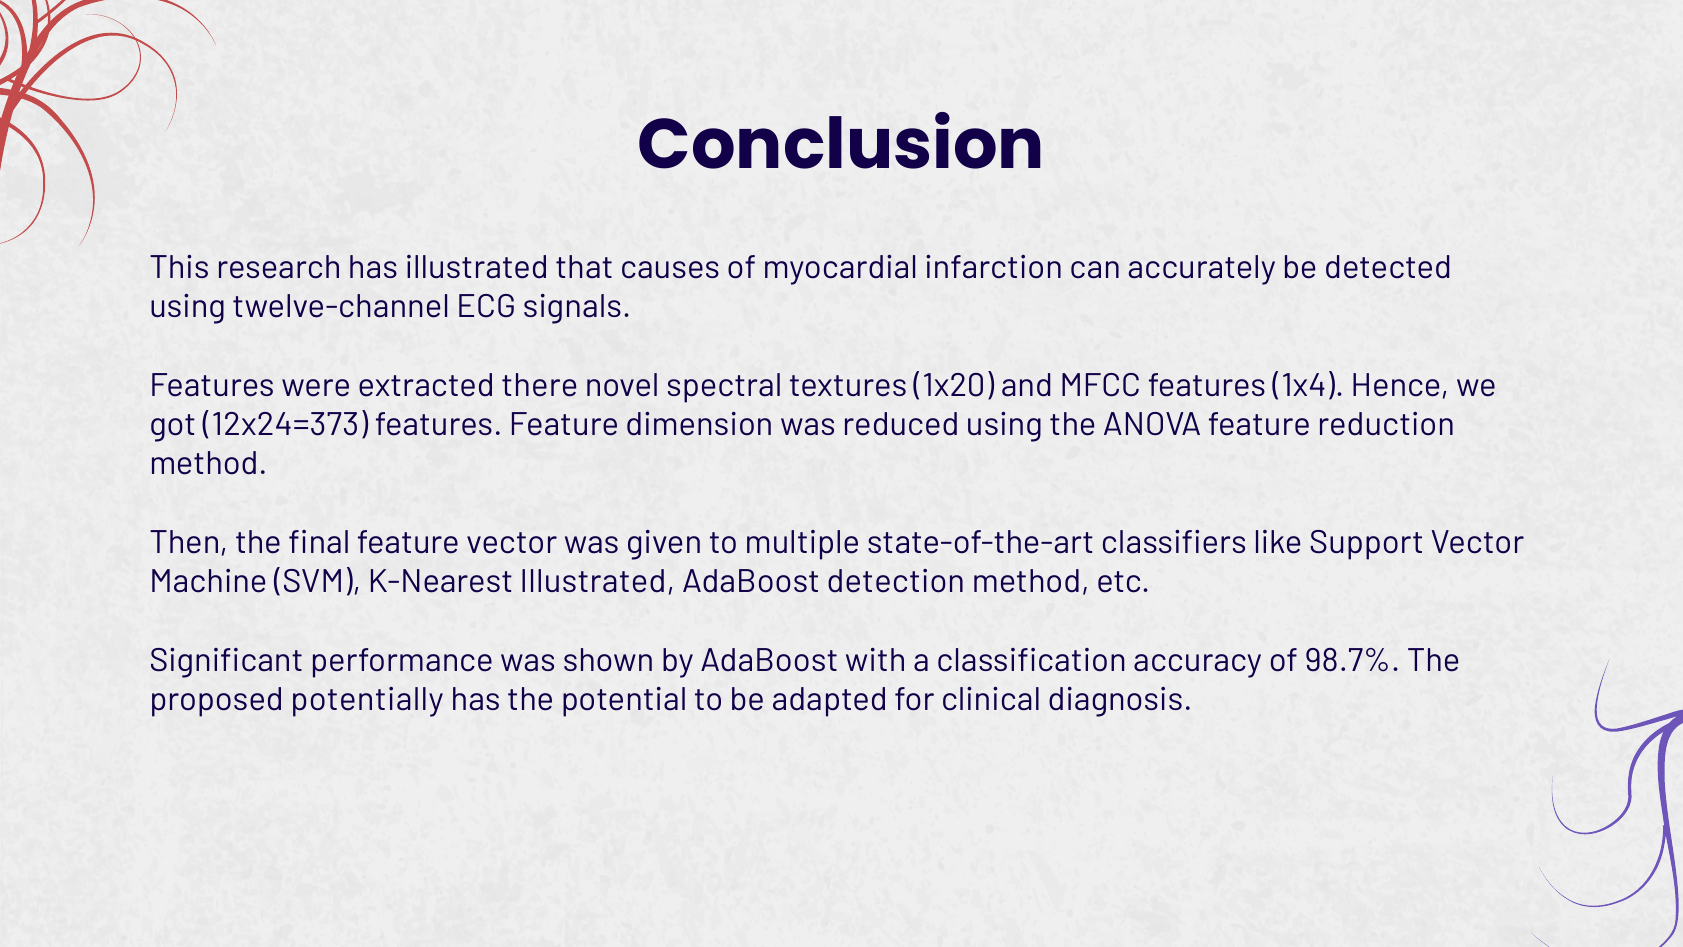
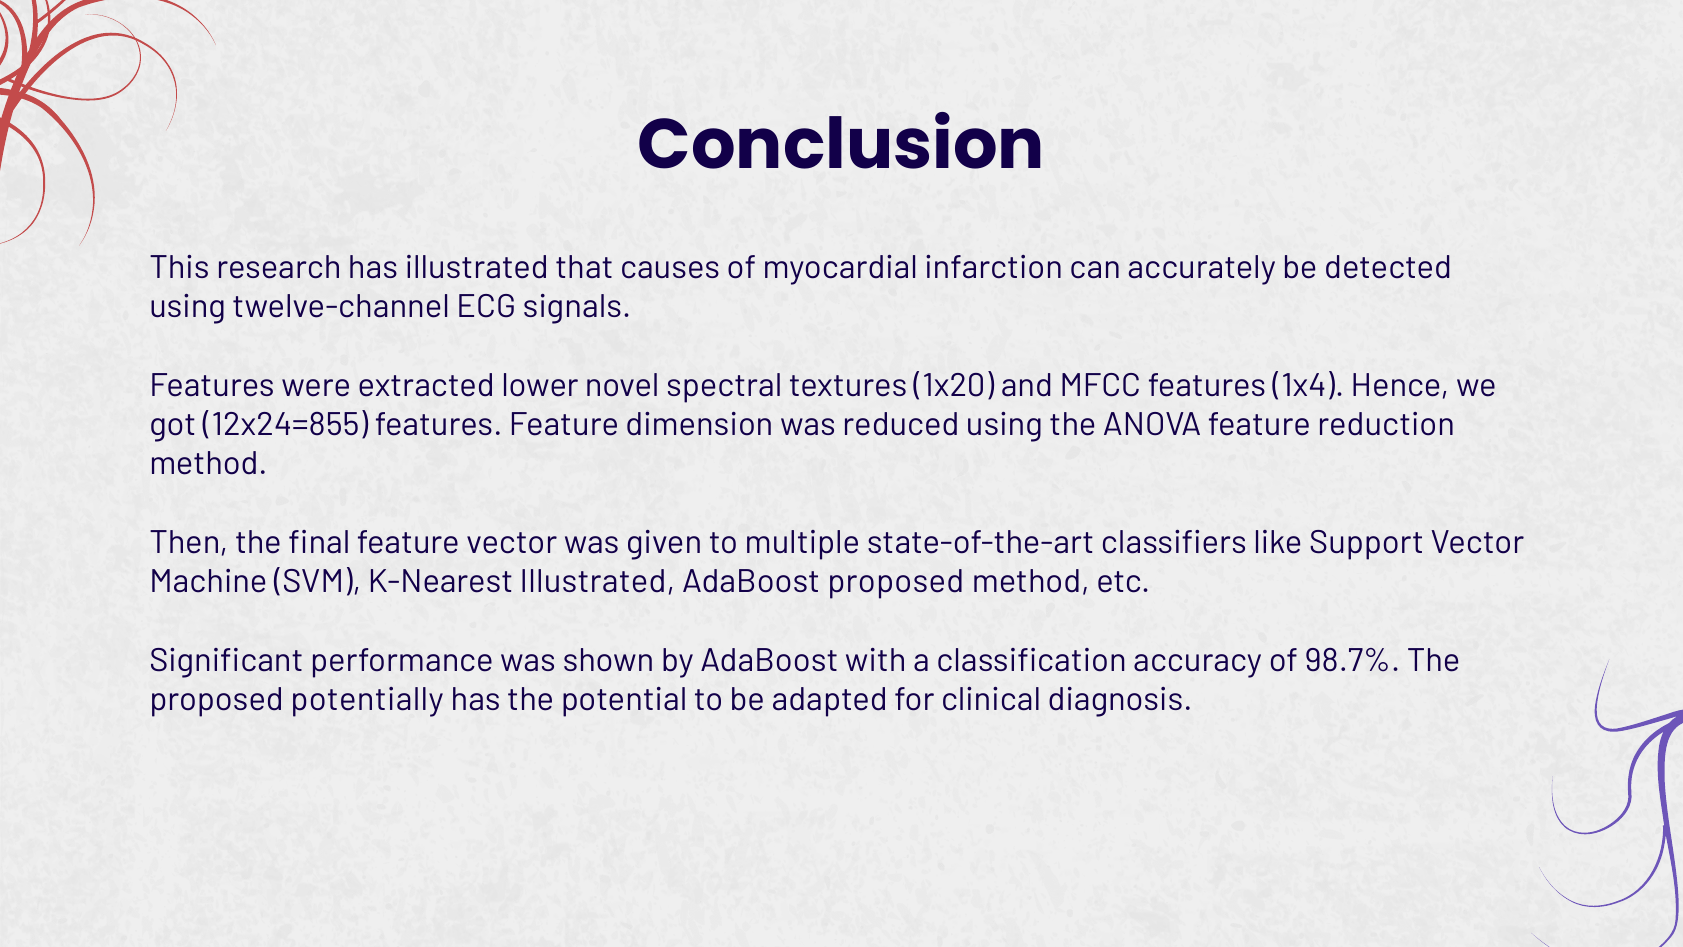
there: there -> lower
12x24=373: 12x24=373 -> 12x24=855
AdaBoost detection: detection -> proposed
